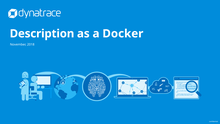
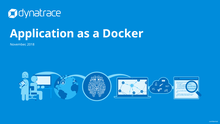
Description: Description -> Application
